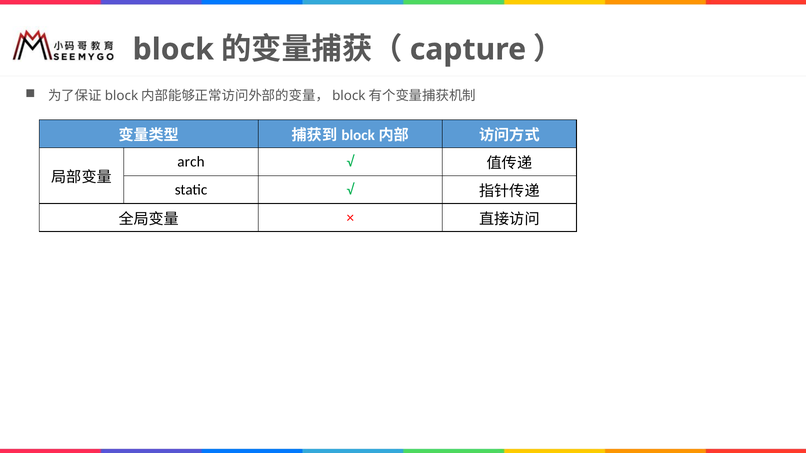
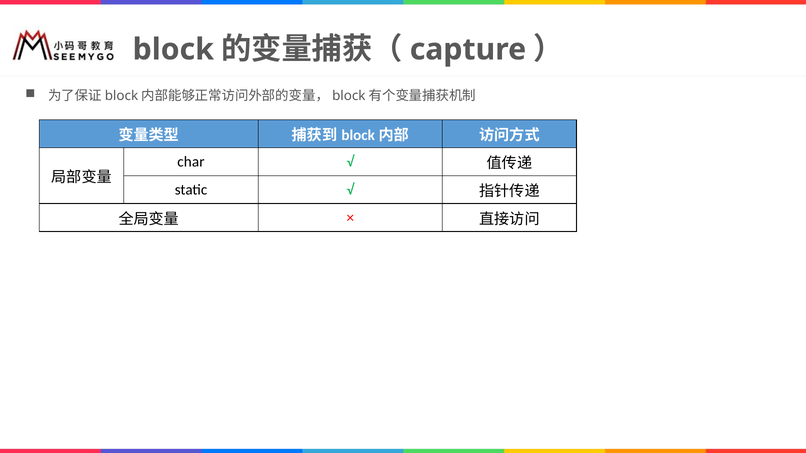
arch: arch -> char
